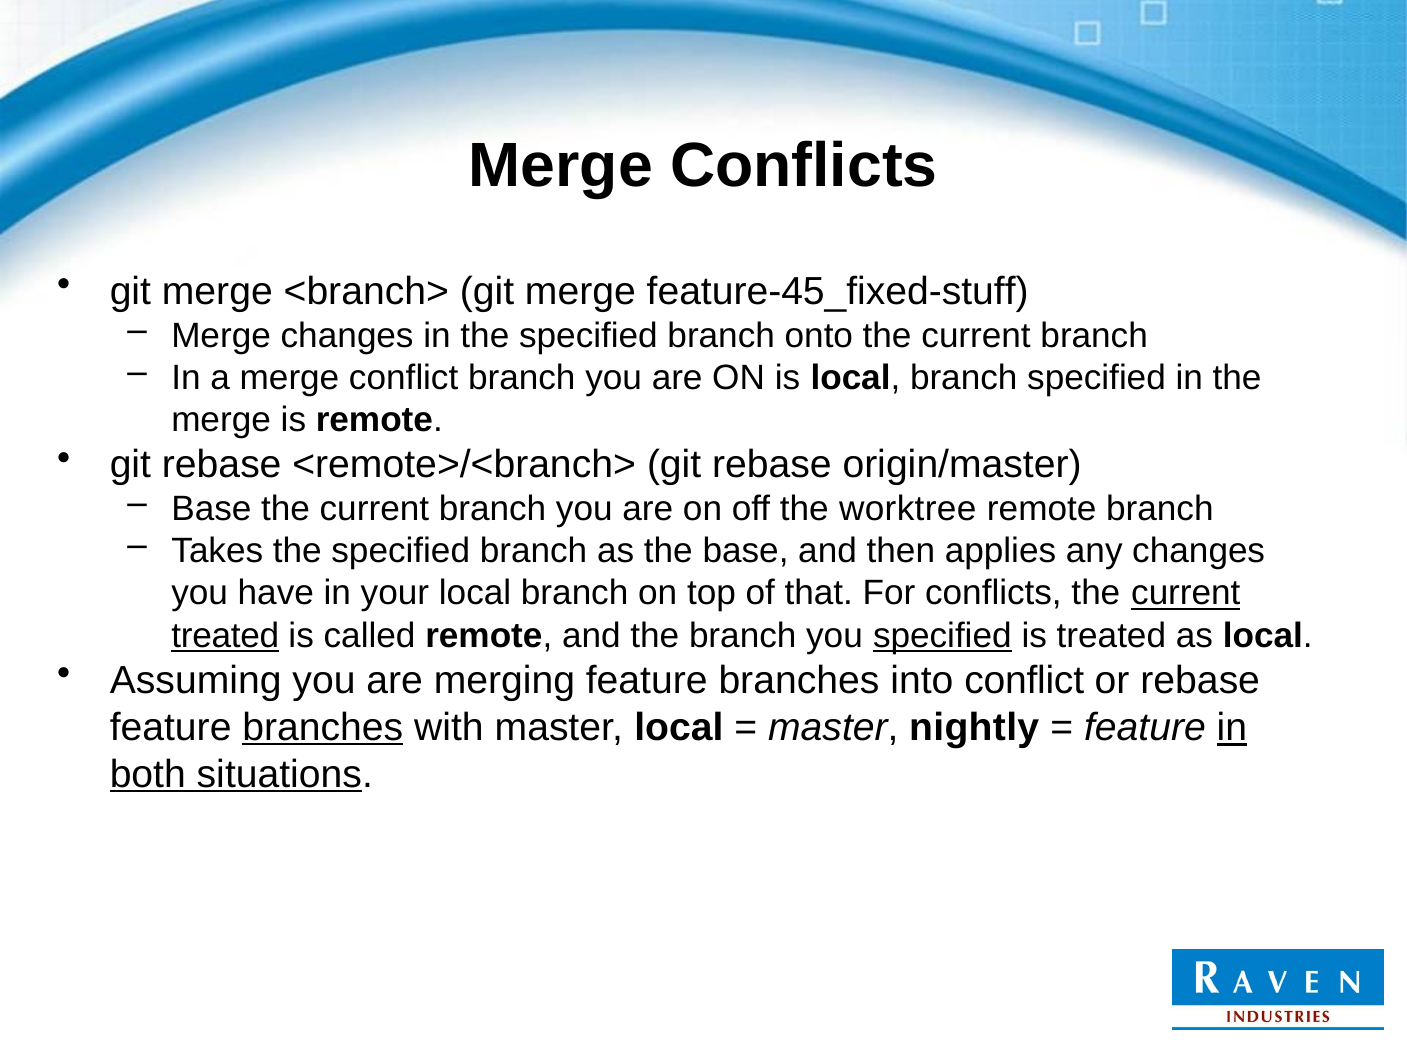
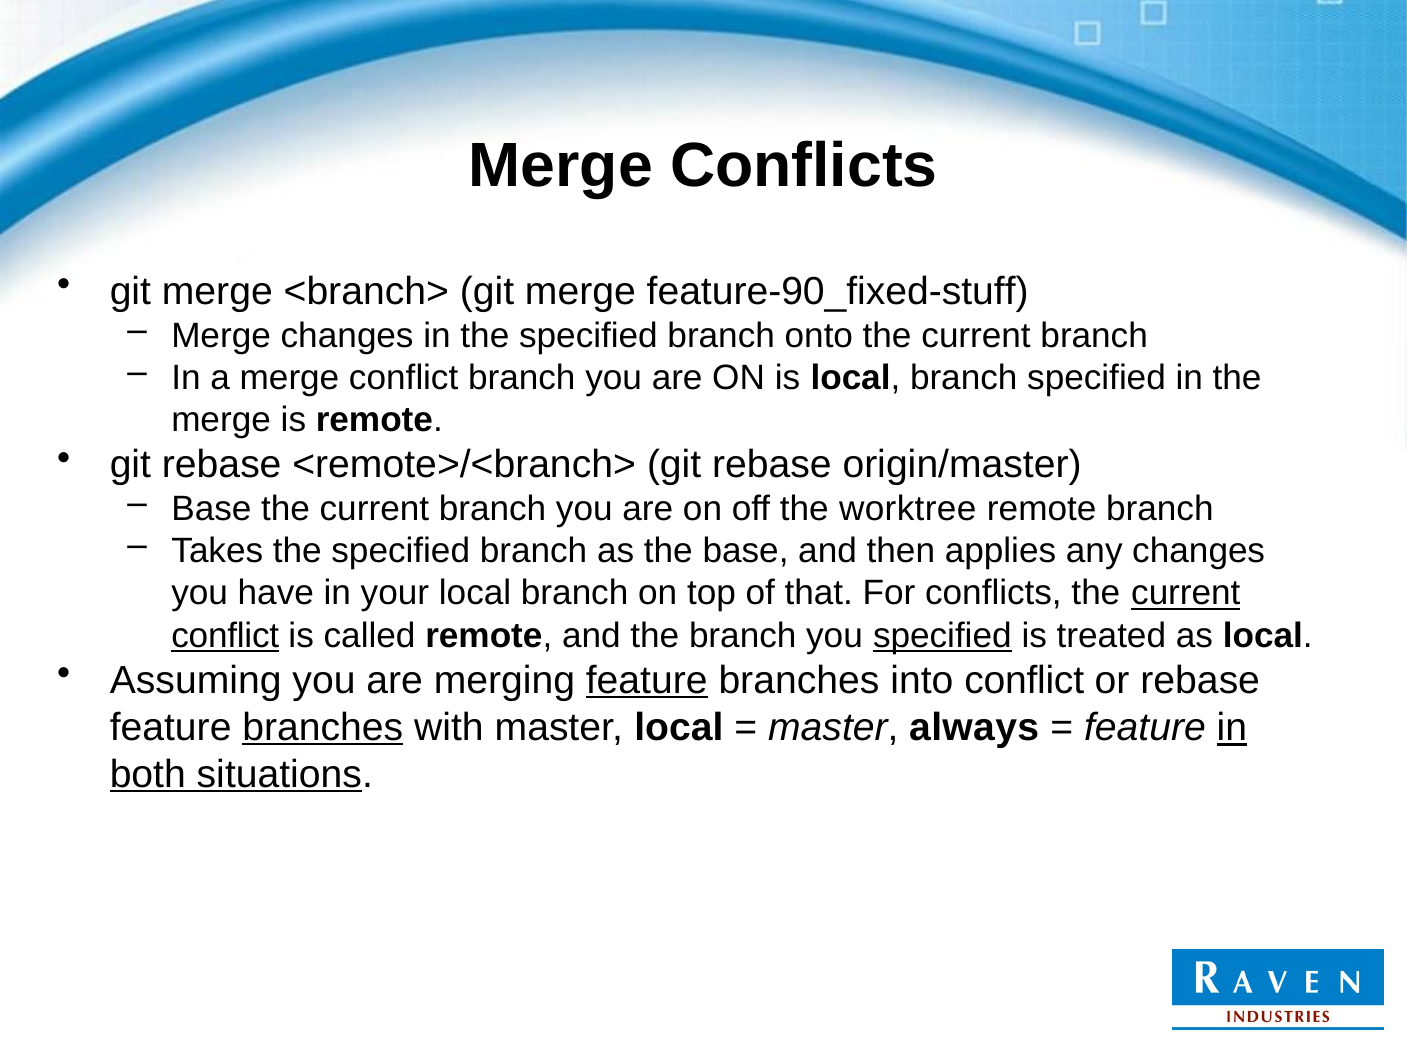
feature-45_fixed-stuff: feature-45_fixed-stuff -> feature-90_fixed-stuff
treated at (225, 636): treated -> conflict
feature at (647, 681) underline: none -> present
nightly: nightly -> always
